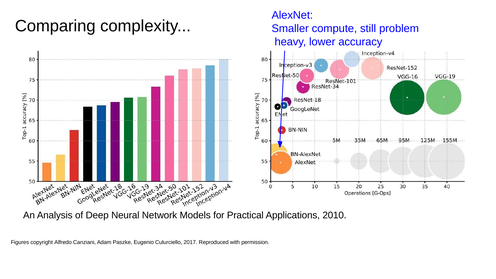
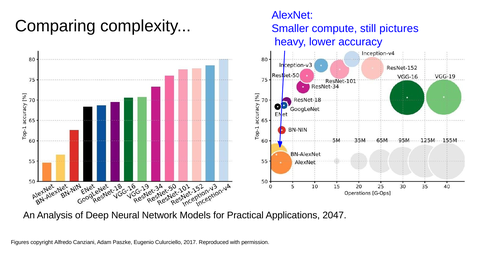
problem: problem -> pictures
2010: 2010 -> 2047
